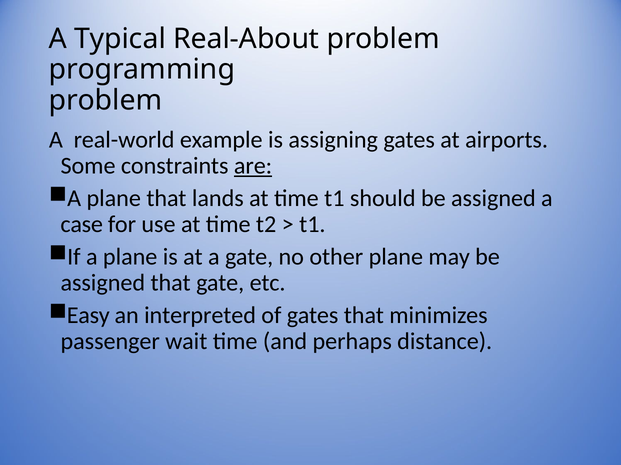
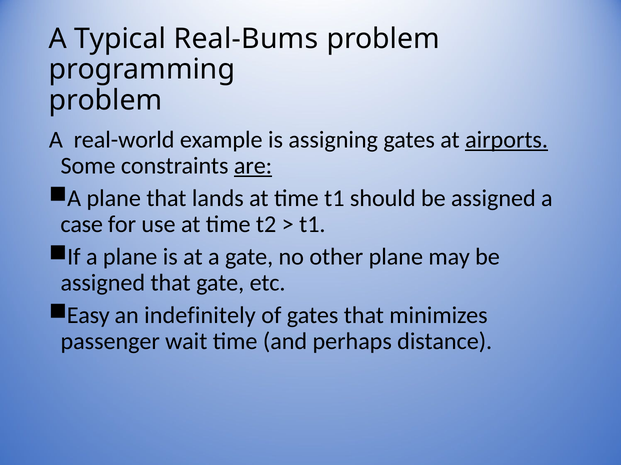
Real-About: Real-About -> Real-Bums
airports underline: none -> present
interpreted: interpreted -> indefinitely
